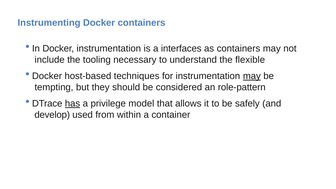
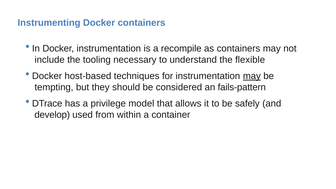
interfaces: interfaces -> recompile
role-pattern: role-pattern -> fails-pattern
has underline: present -> none
